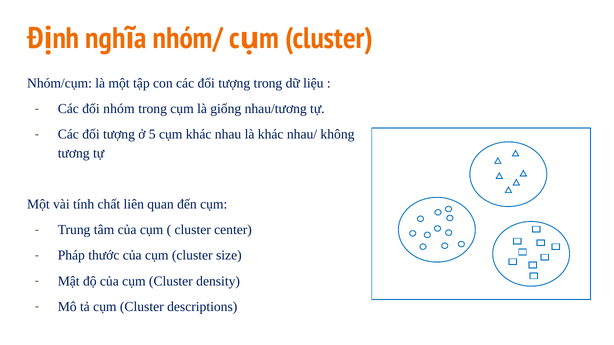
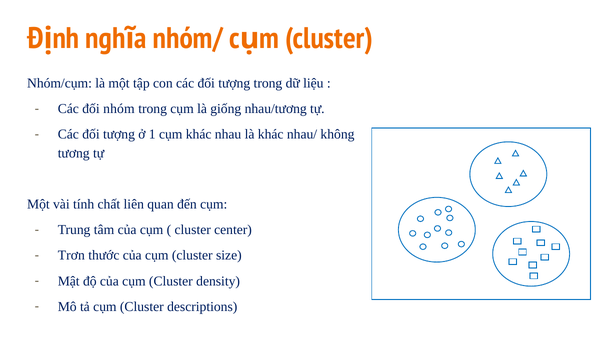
5: 5 -> 1
Pháp: Pháp -> Trơn
